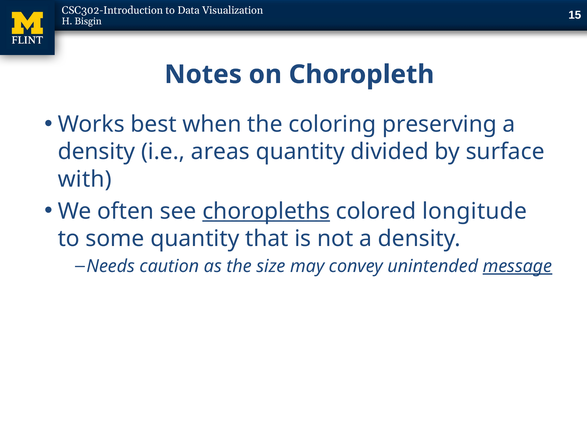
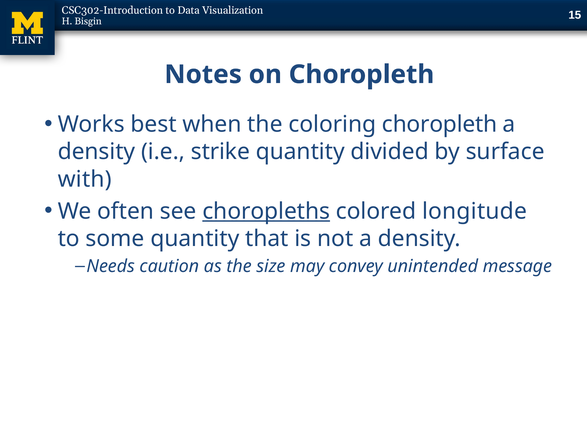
coloring preserving: preserving -> choropleth
areas: areas -> strike
message underline: present -> none
